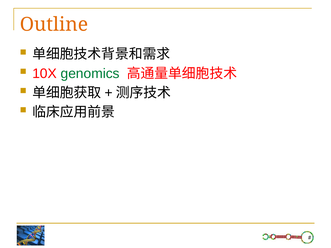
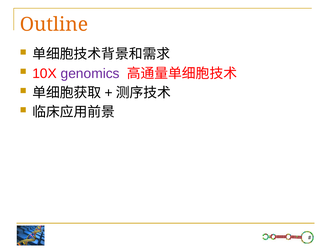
genomics colour: green -> purple
